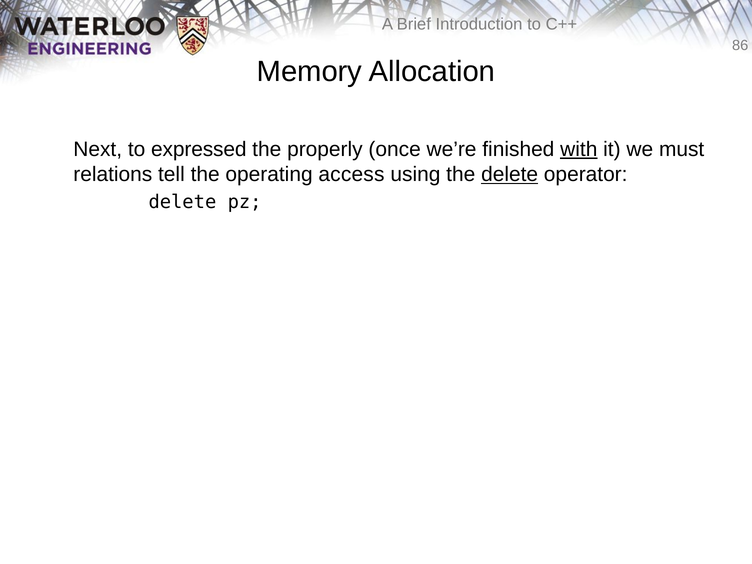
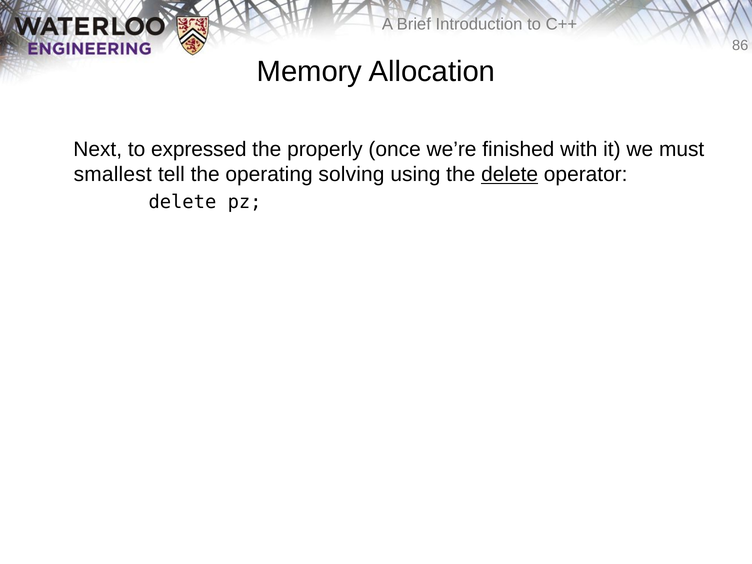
with underline: present -> none
relations: relations -> smallest
access: access -> solving
